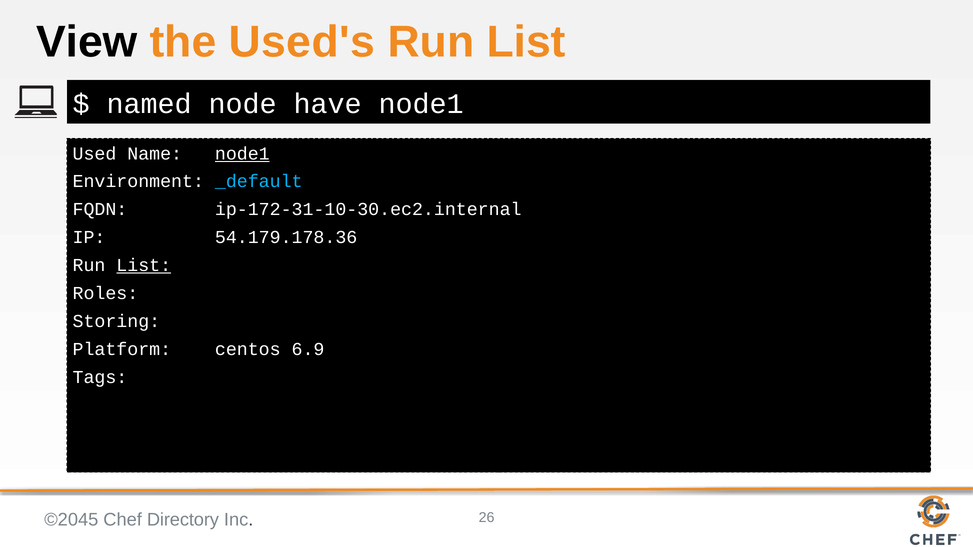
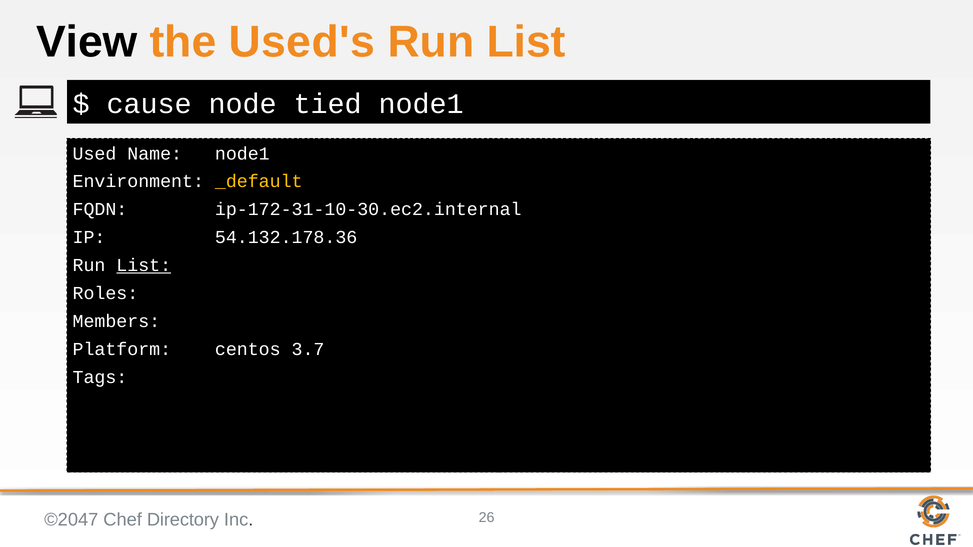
named: named -> cause
have: have -> tied
node1 at (242, 154) underline: present -> none
_default colour: light blue -> yellow
54.179.178.36: 54.179.178.36 -> 54.132.178.36
Storing: Storing -> Members
6.9: 6.9 -> 3.7
©2045: ©2045 -> ©2047
